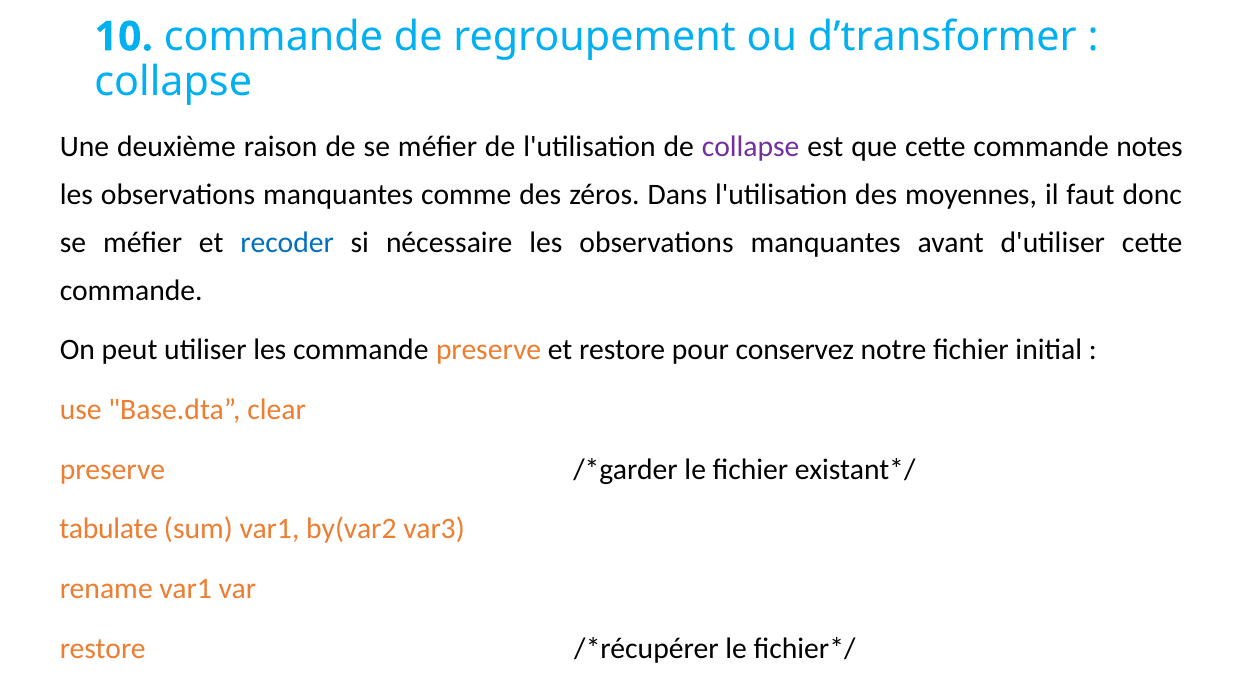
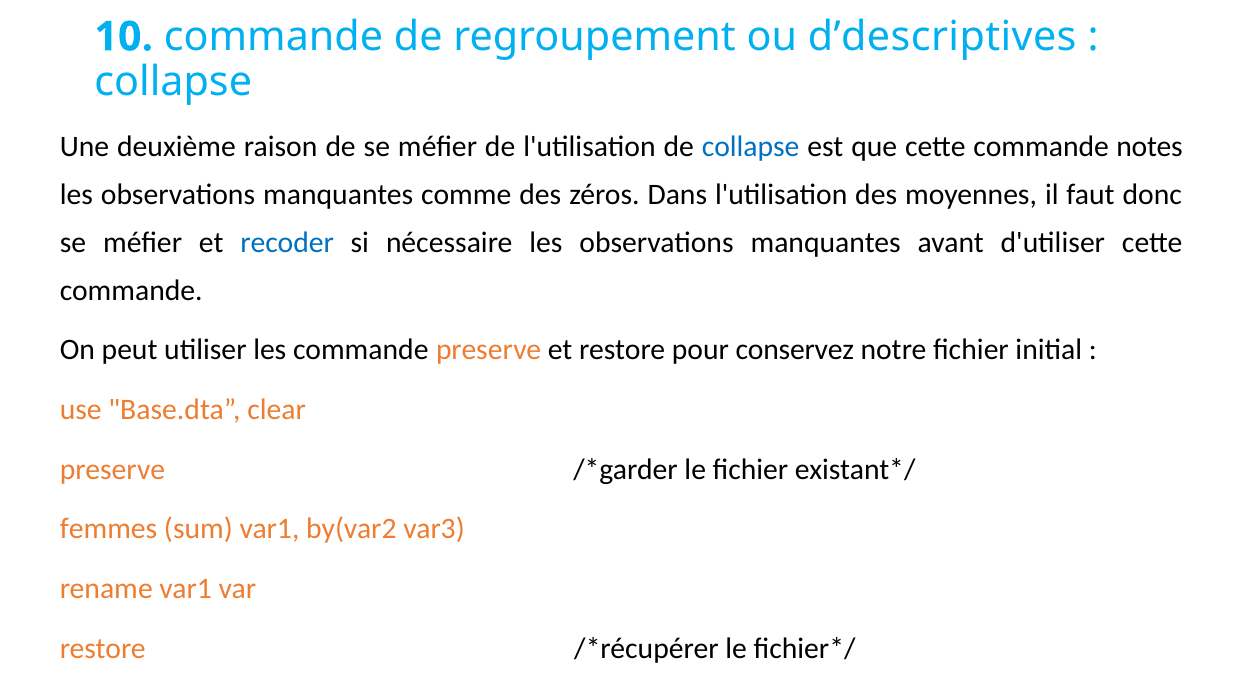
d’transformer: d’transformer -> d’descriptives
collapse at (751, 146) colour: purple -> blue
tabulate: tabulate -> femmes
